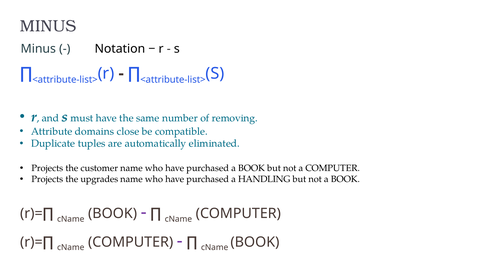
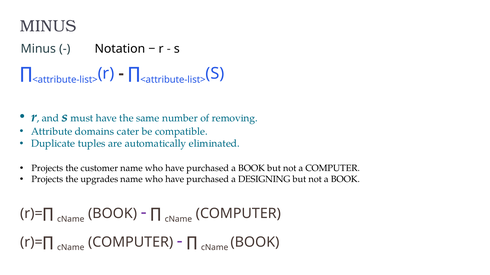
close: close -> cater
HANDLING: HANDLING -> DESIGNING
